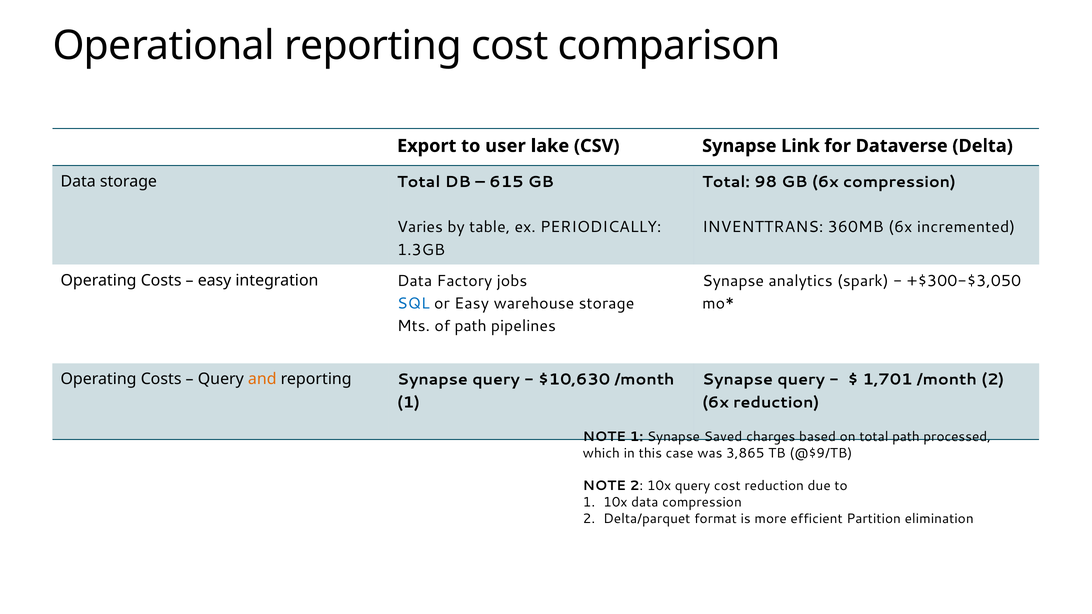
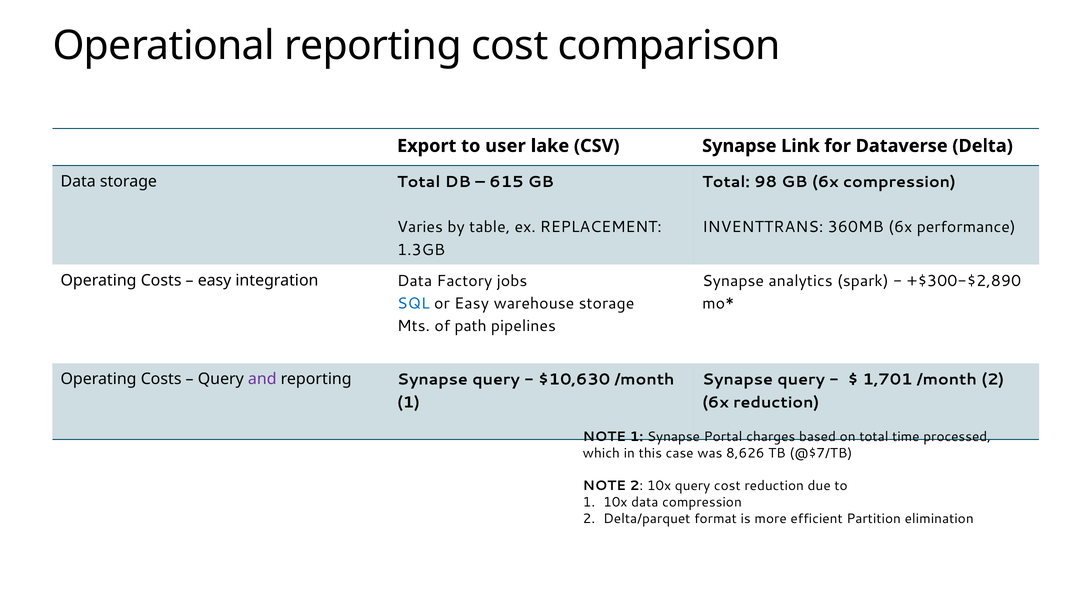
PERIODICALLY: PERIODICALLY -> REPLACEMENT
incremented: incremented -> performance
+$300-$3,050: +$300-$3,050 -> +$300-$2,890
and colour: orange -> purple
Saved: Saved -> Portal
total path: path -> time
3,865: 3,865 -> 8,626
@$9/TB: @$9/TB -> @$7/TB
